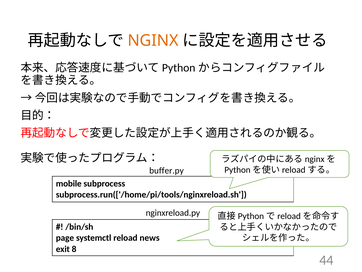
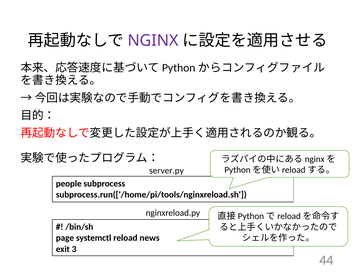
NGINX colour: orange -> purple
buffer.py: buffer.py -> server.py
mobile: mobile -> people
8: 8 -> 3
